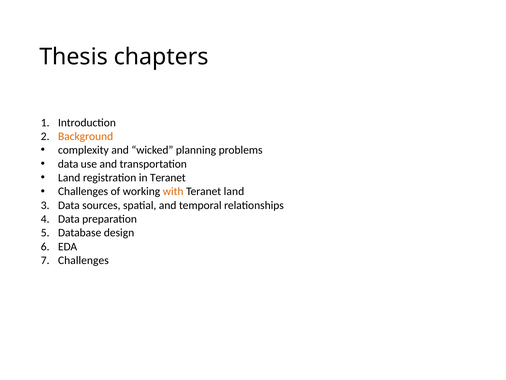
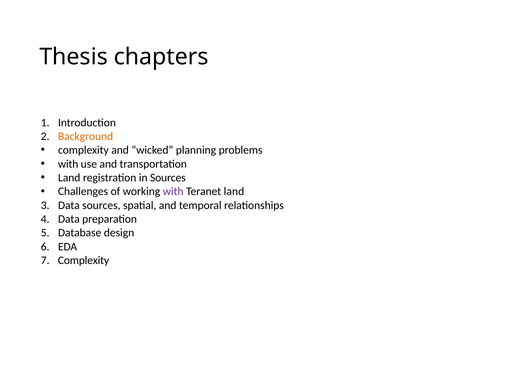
data at (68, 164): data -> with
in Teranet: Teranet -> Sources
with at (173, 191) colour: orange -> purple
Challenges at (83, 260): Challenges -> Complexity
